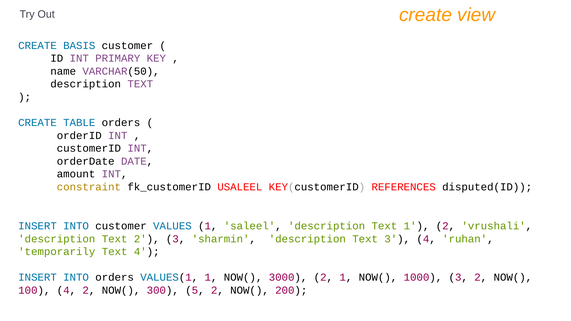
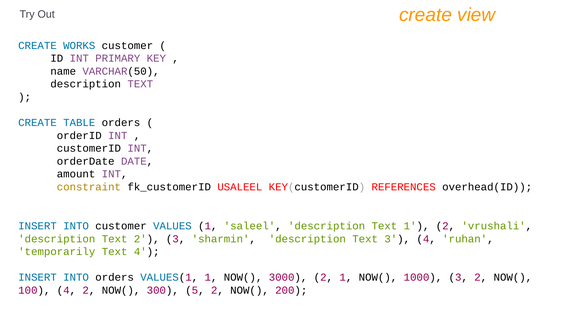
BASIS: BASIS -> WORKS
disputed(ID: disputed(ID -> overhead(ID
